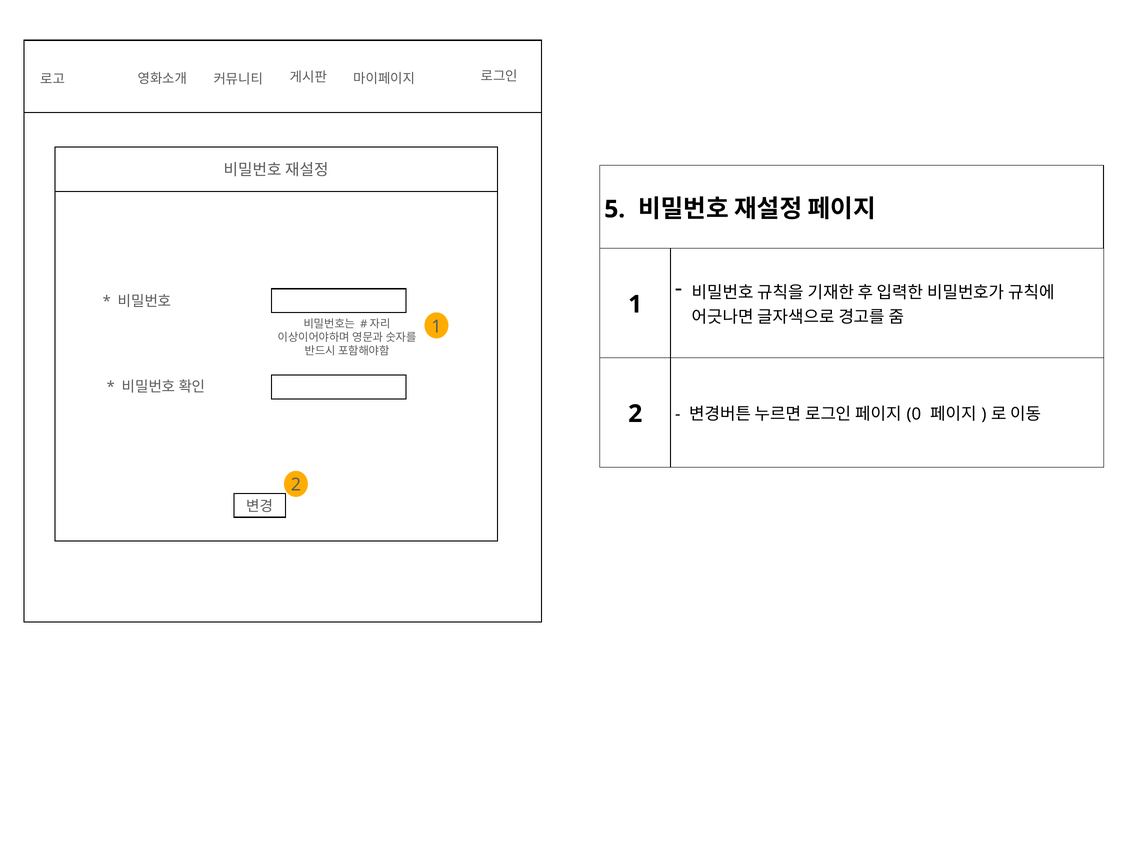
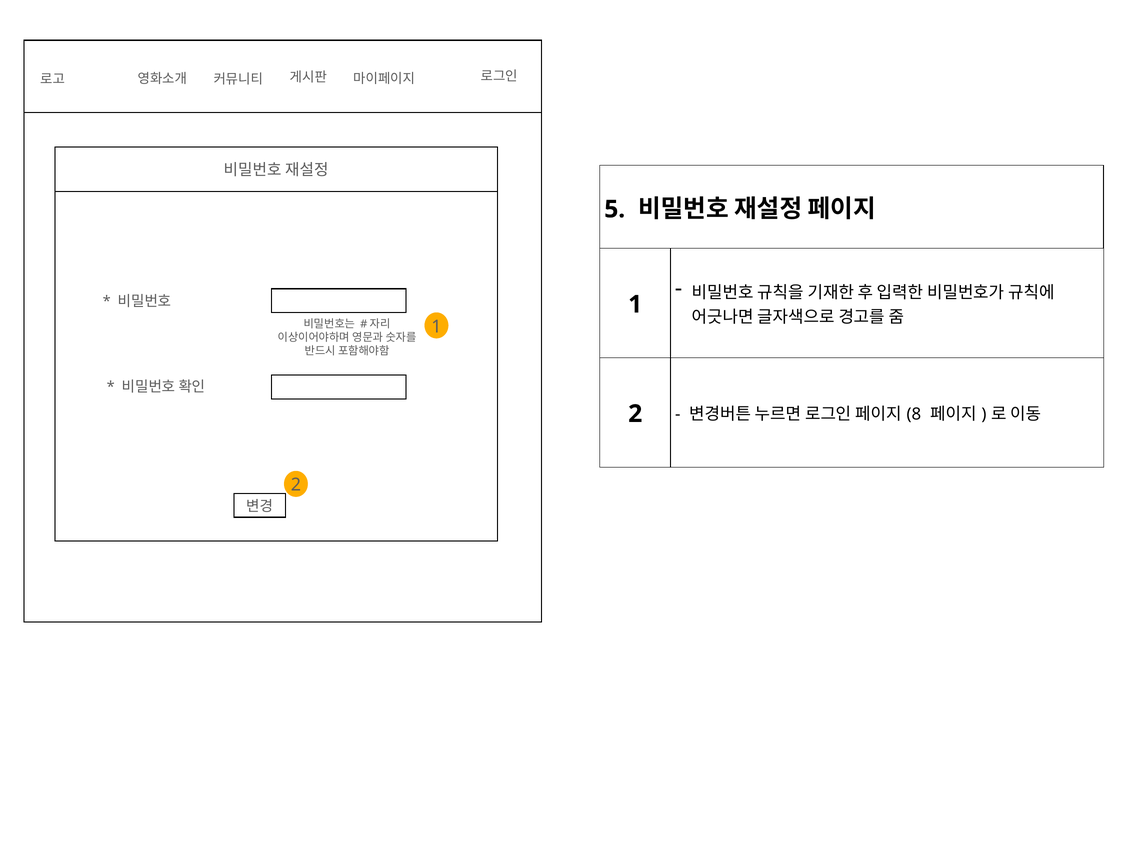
0: 0 -> 8
